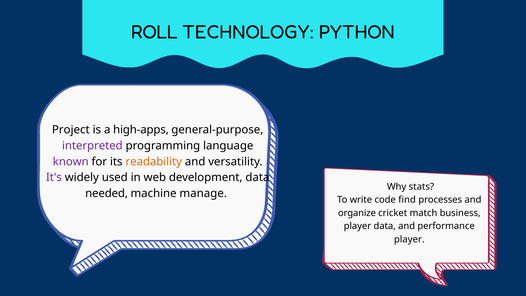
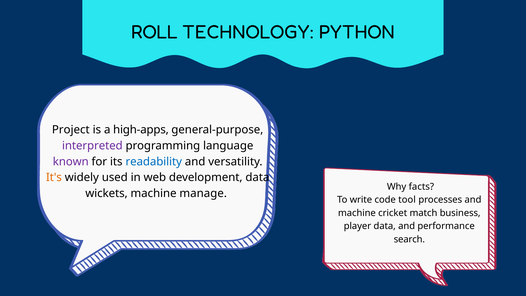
readability colour: orange -> blue
It's colour: purple -> orange
stats: stats -> facts
needed: needed -> wickets
find: find -> tool
organize at (357, 213): organize -> machine
player at (409, 239): player -> search
